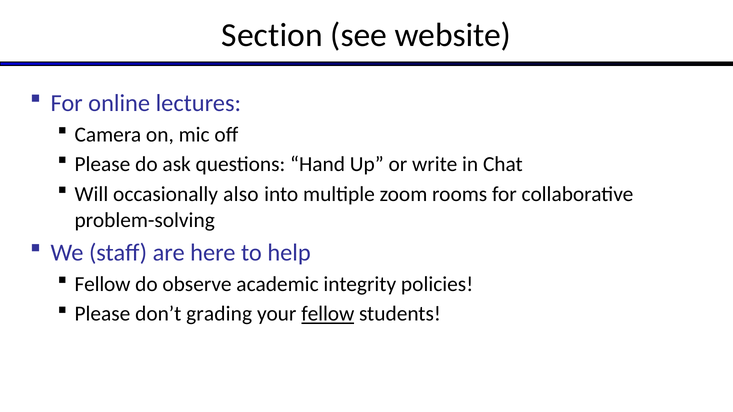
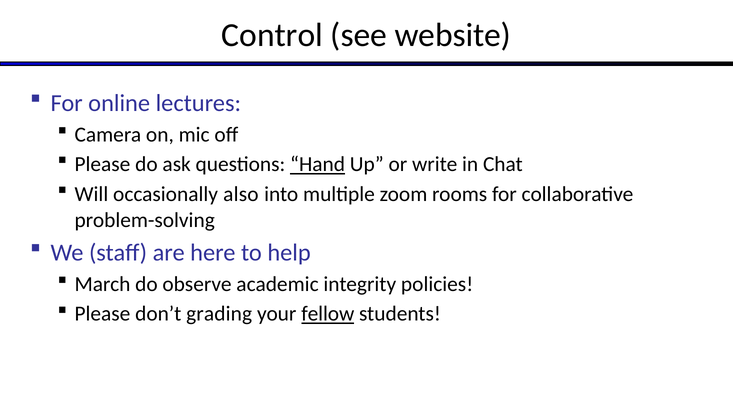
Section: Section -> Control
Hand underline: none -> present
Fellow at (103, 284): Fellow -> March
